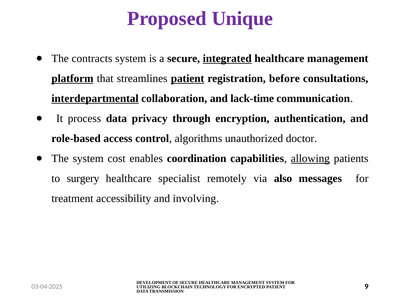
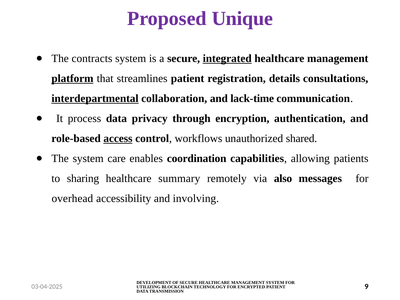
patient at (188, 79) underline: present -> none
before: before -> details
access underline: none -> present
algorithms: algorithms -> workflows
doctor: doctor -> shared
cost: cost -> care
allowing underline: present -> none
surgery: surgery -> sharing
specialist: specialist -> summary
treatment: treatment -> overhead
